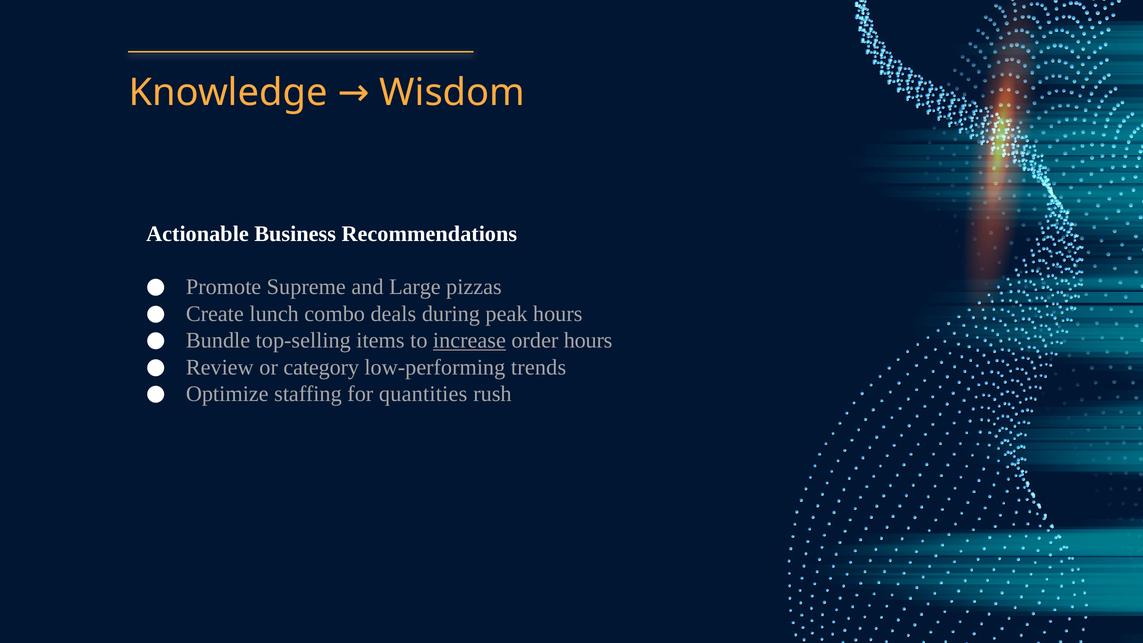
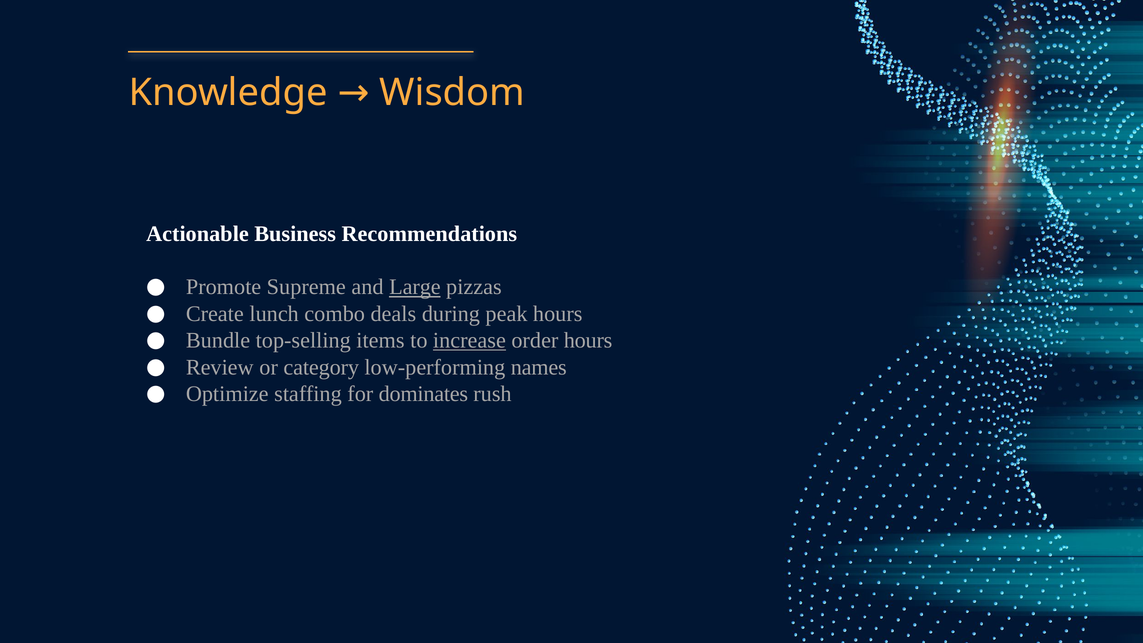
Large underline: none -> present
trends: trends -> names
quantities: quantities -> dominates
